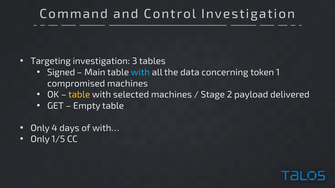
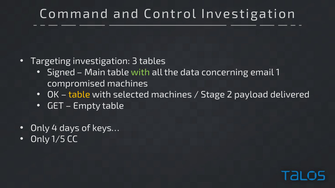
with at (140, 72) colour: light blue -> light green
token: token -> email
with…: with… -> keys…
